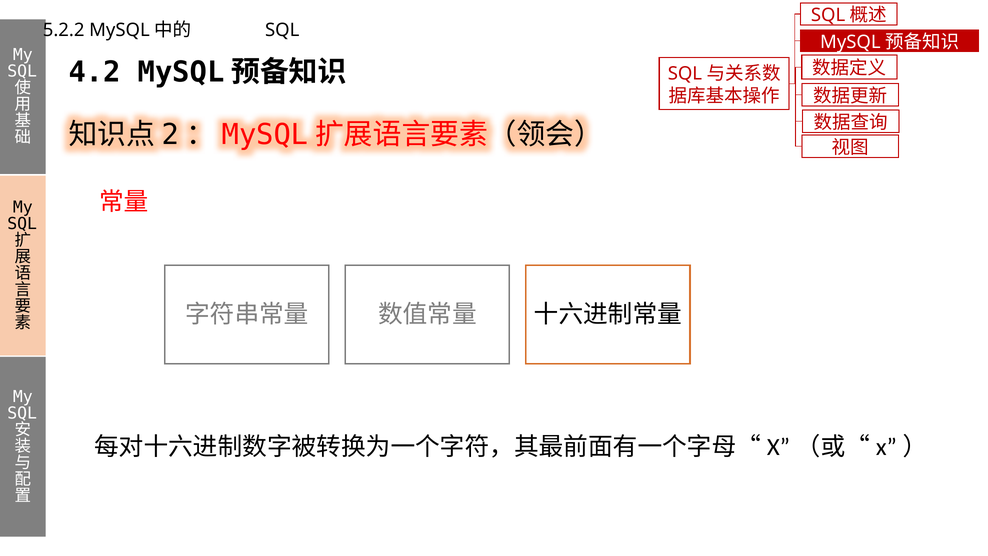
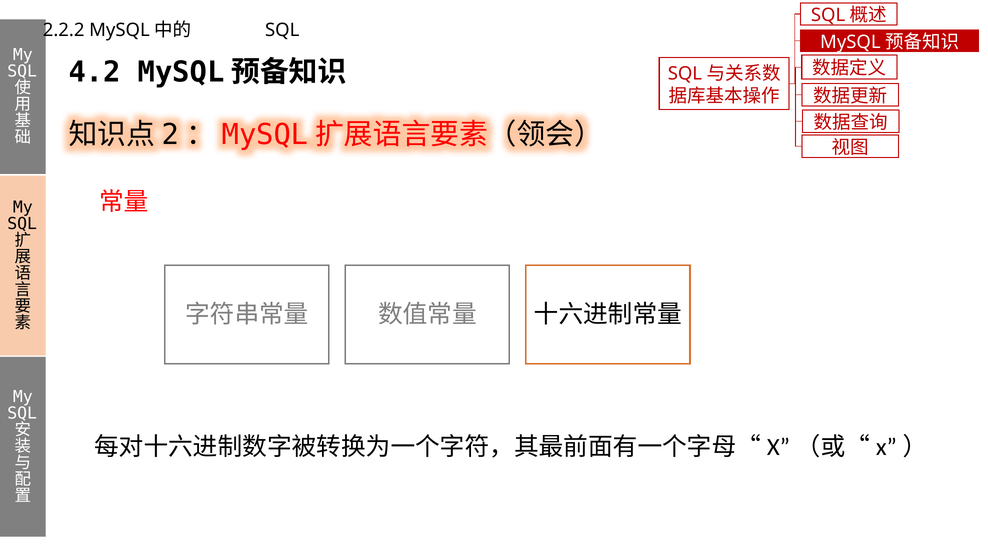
5.2.2: 5.2.2 -> 2.2.2
